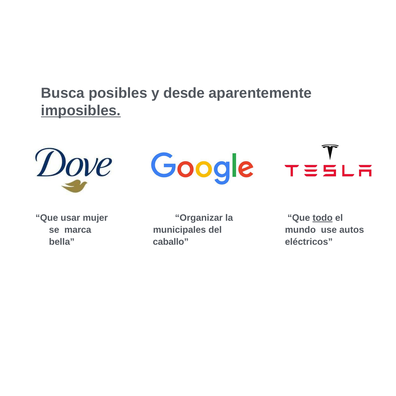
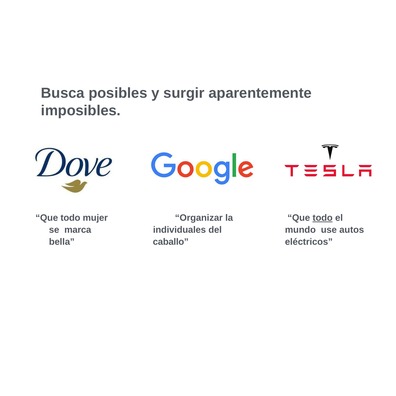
desde: desde -> surgir
imposibles underline: present -> none
usar at (70, 218): usar -> todo
municipales: municipales -> individuales
